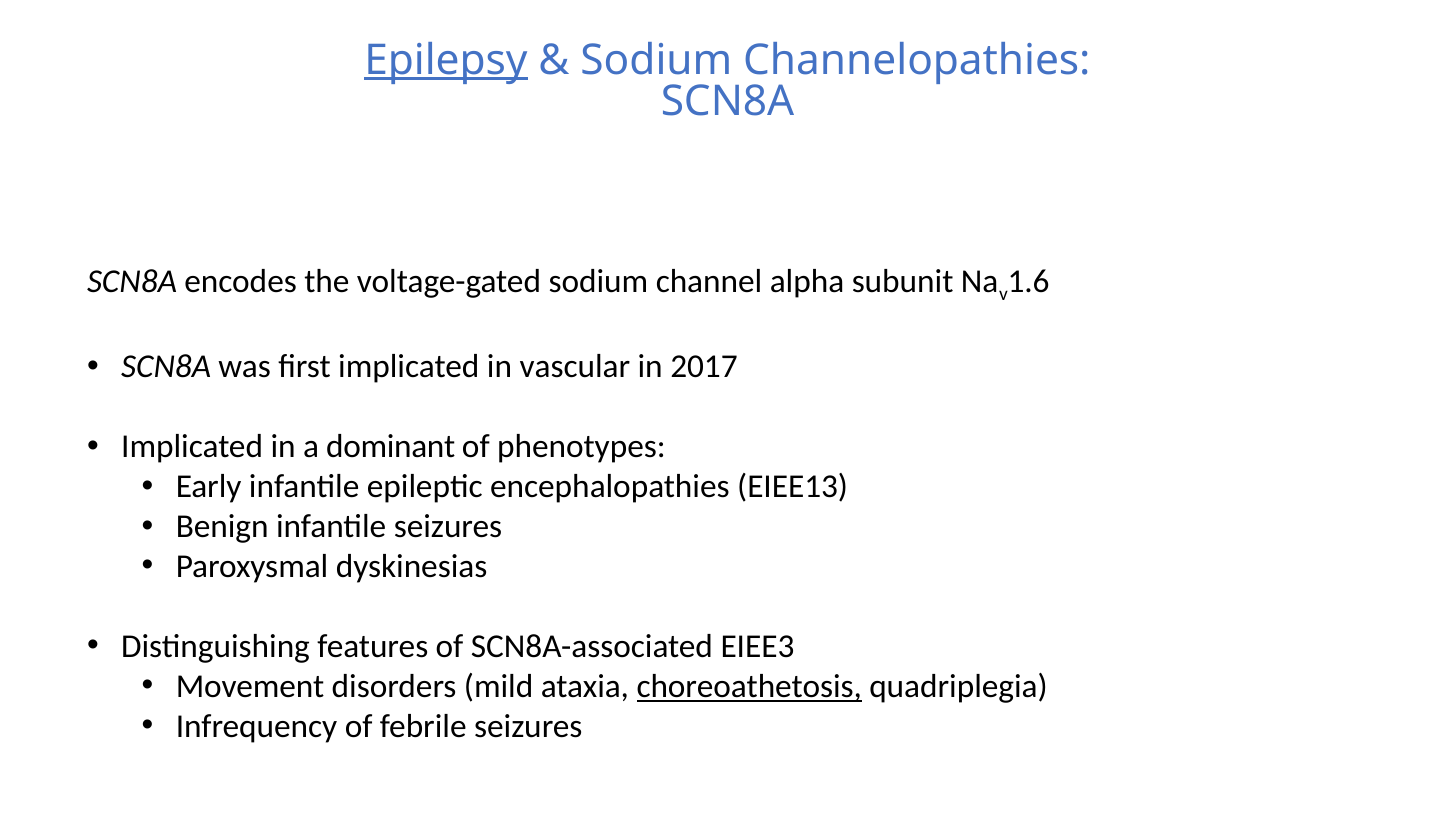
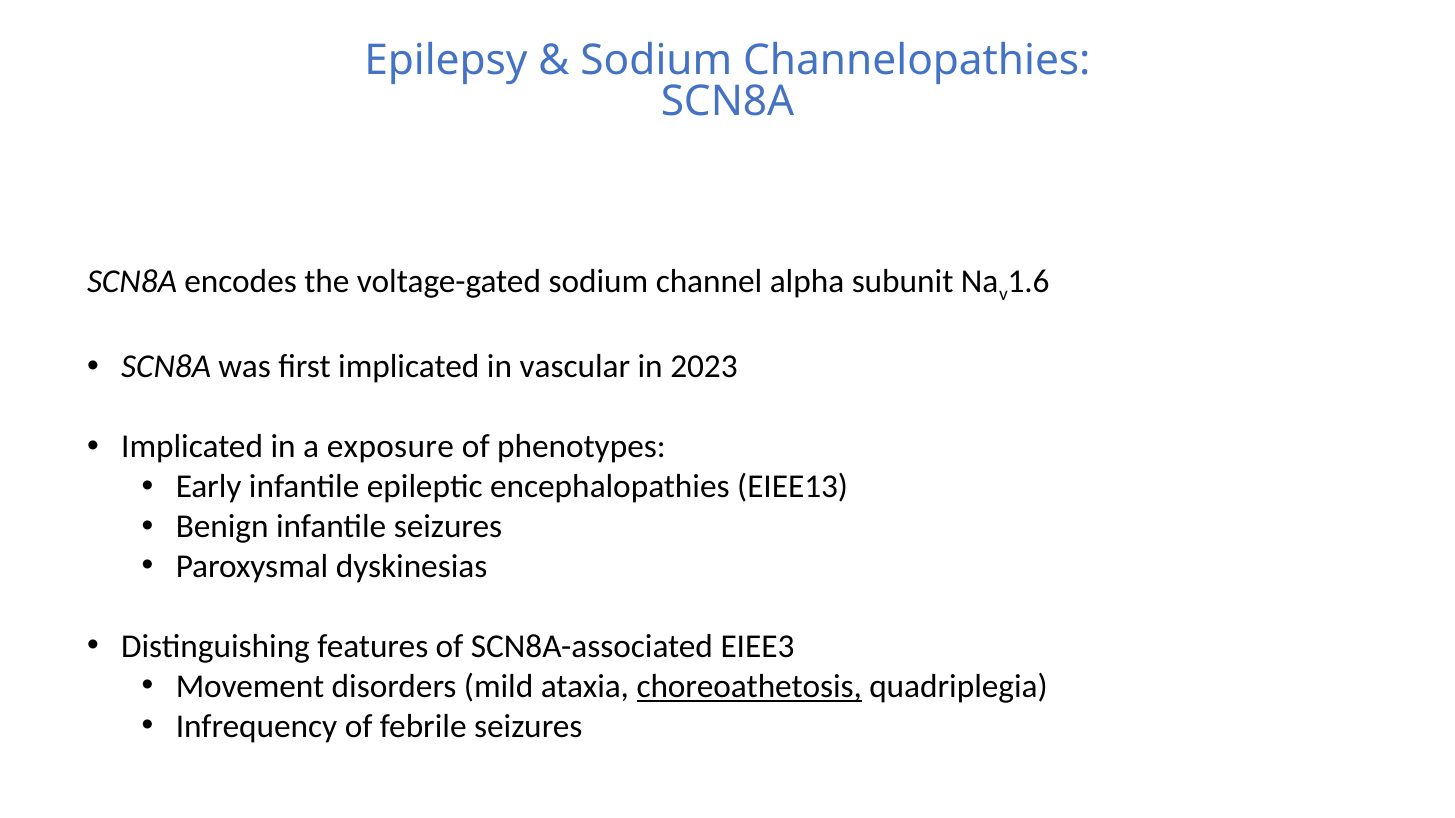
Epilepsy underline: present -> none
2017: 2017 -> 2023
dominant: dominant -> exposure
